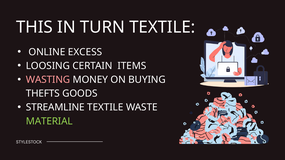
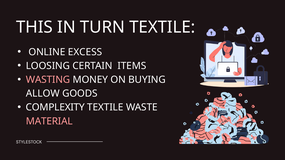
THEFTS: THEFTS -> ALLOW
STREAMLINE: STREAMLINE -> COMPLEXITY
MATERIAL colour: light green -> pink
